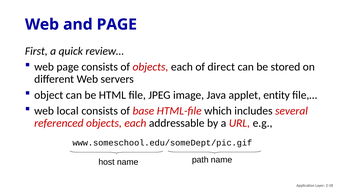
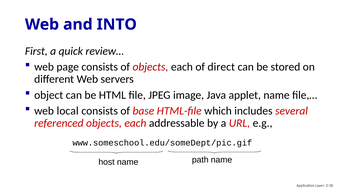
and PAGE: PAGE -> INTO
applet entity: entity -> name
